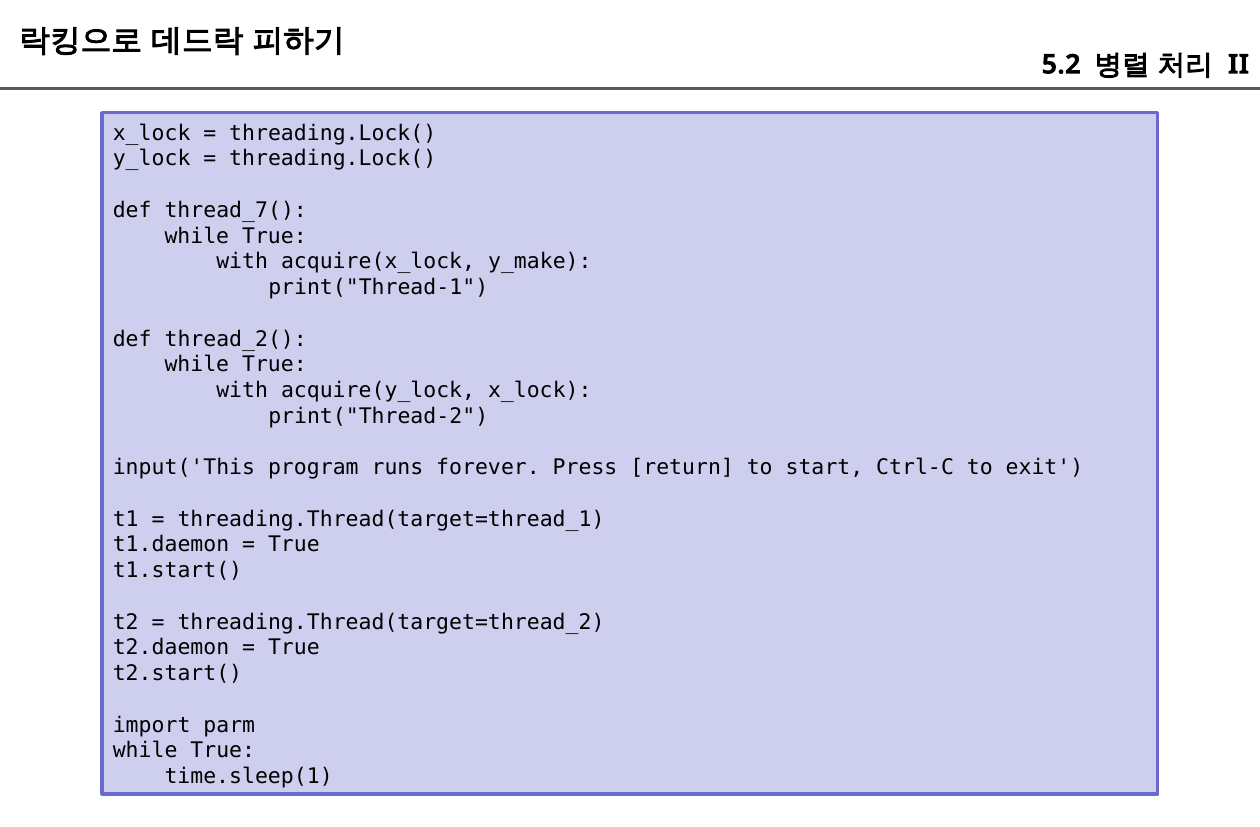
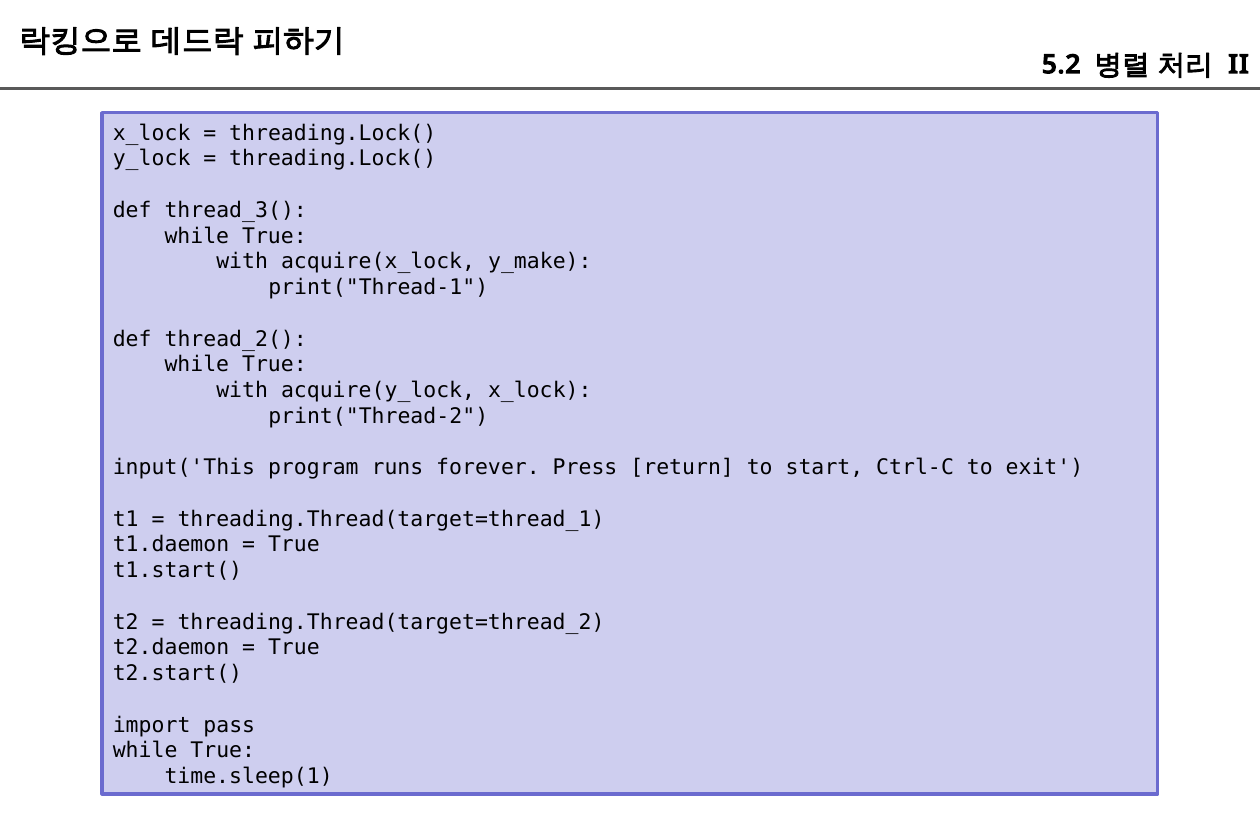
thread_7(: thread_7( -> thread_3(
parm: parm -> pass
